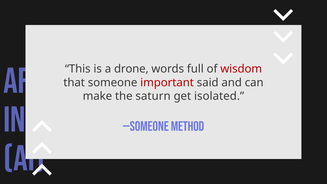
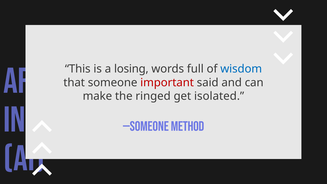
drone: drone -> losing
wisdom colour: red -> blue
saturn: saturn -> ringed
